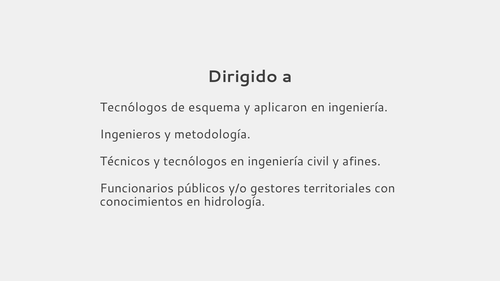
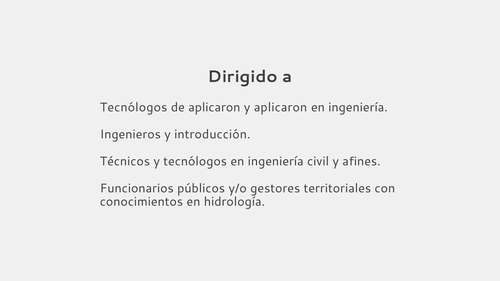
de esquema: esquema -> aplicaron
metodología: metodología -> introducción
